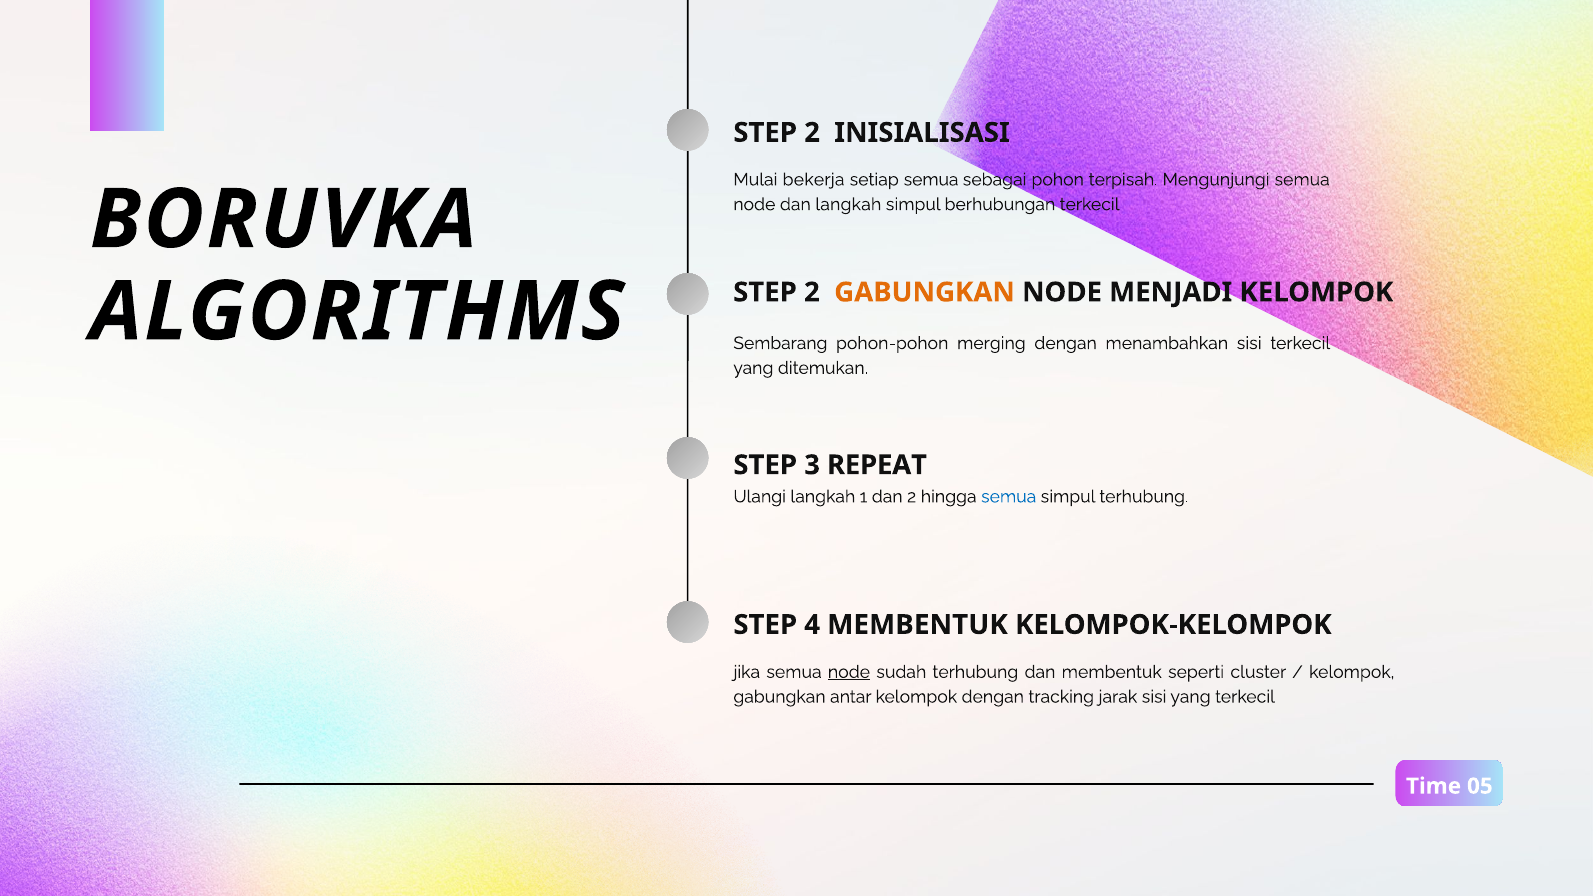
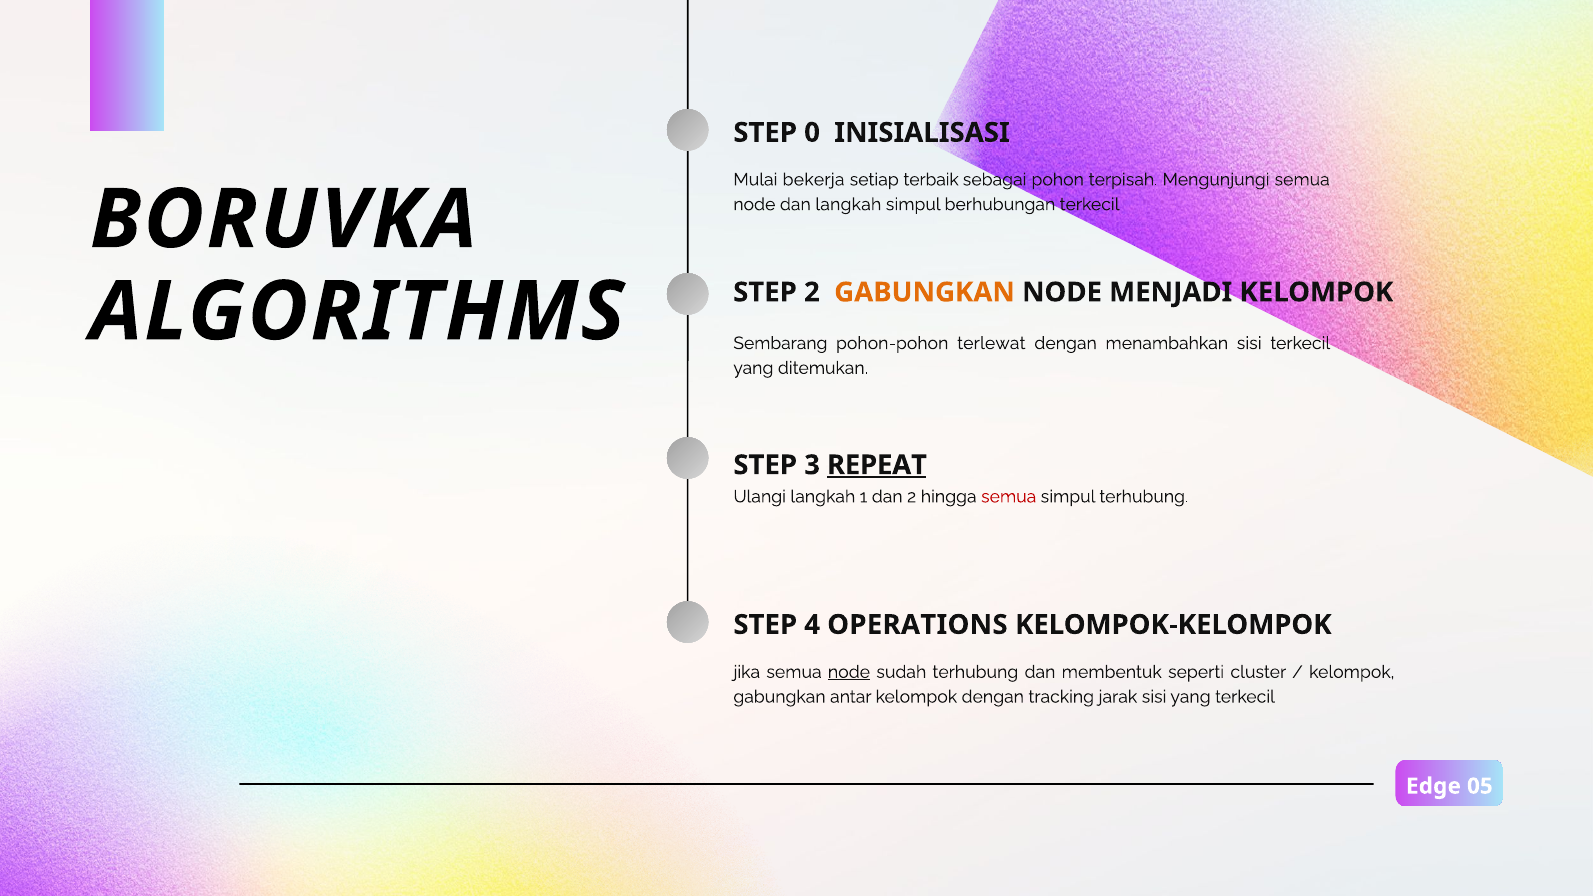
2 at (812, 133): 2 -> 0
setiap semua: semua -> terbaik
merging: merging -> terlewat
REPEAT underline: none -> present
semua at (1009, 497) colour: blue -> red
4 MEMBENTUK: MEMBENTUK -> OPERATIONS
Time: Time -> Edge
